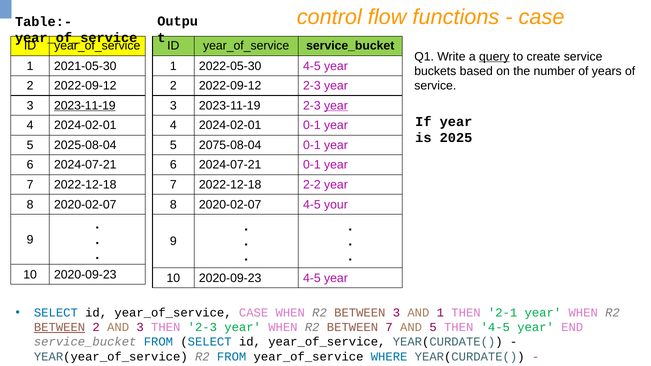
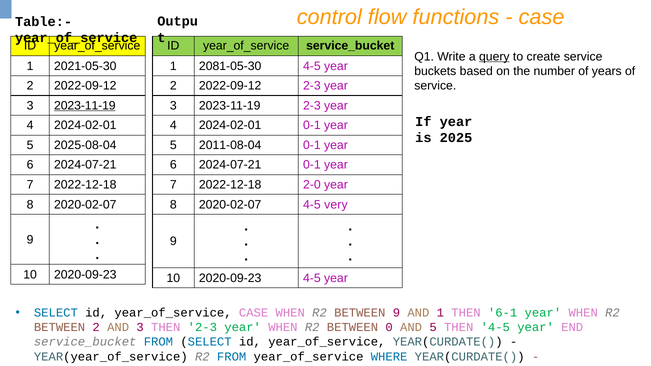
2022-05-30: 2022-05-30 -> 2081-05-30
year at (336, 106) underline: present -> none
2075-08-04: 2075-08-04 -> 2011-08-04
2-2: 2-2 -> 2-0
your: your -> very
BETWEEN 3: 3 -> 9
2-1: 2-1 -> 6-1
BETWEEN at (60, 327) underline: present -> none
BETWEEN 7: 7 -> 0
